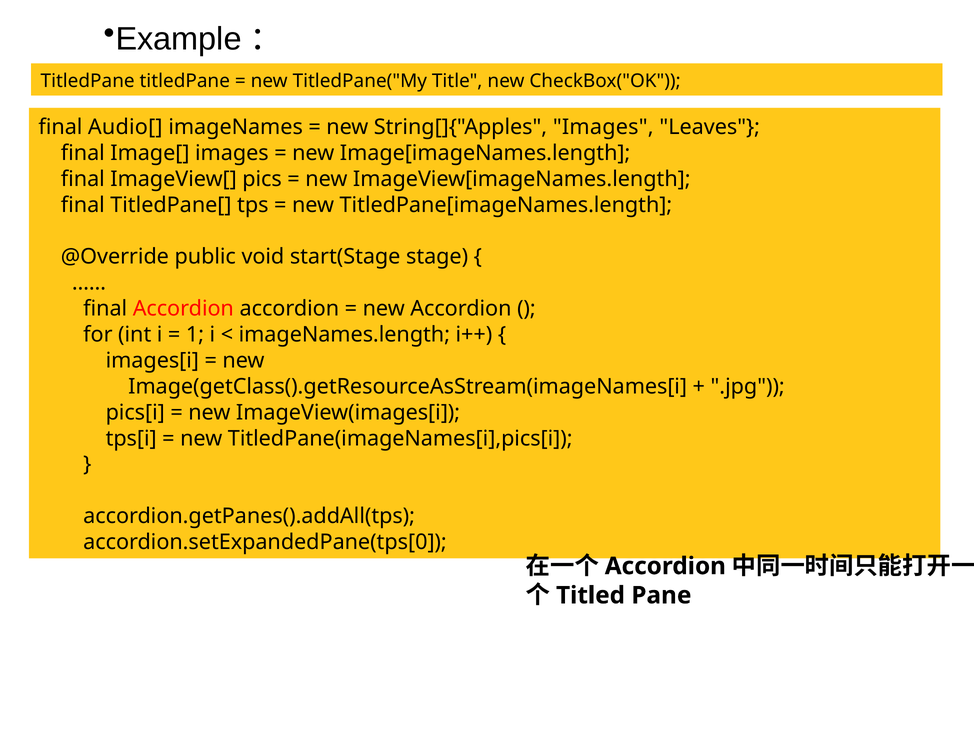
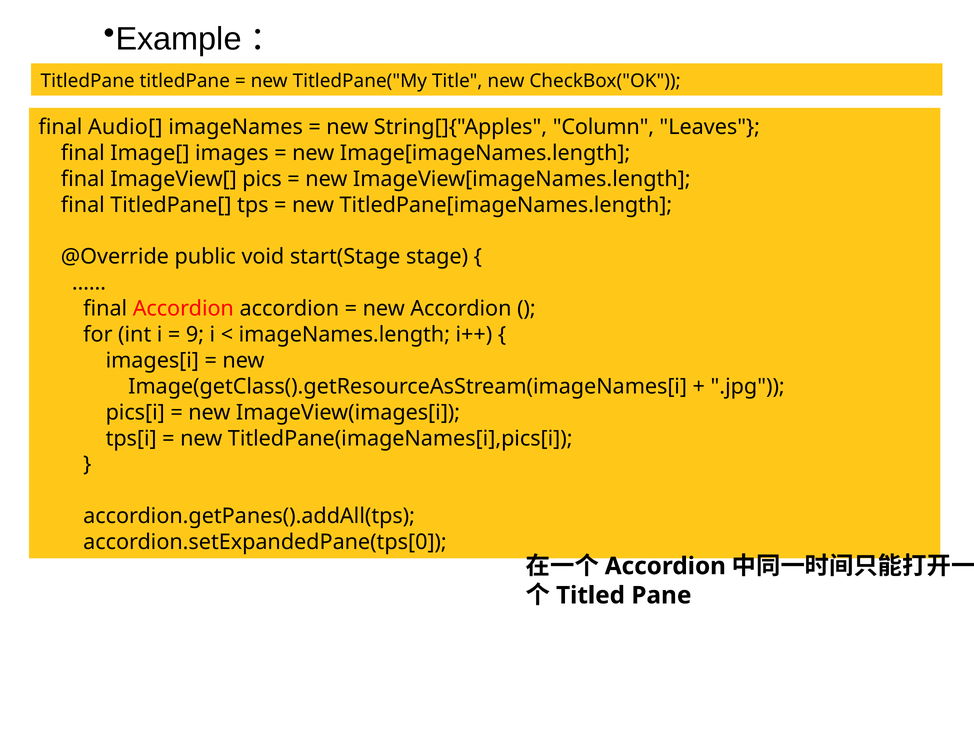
String[]{"Apples Images: Images -> Column
1: 1 -> 9
